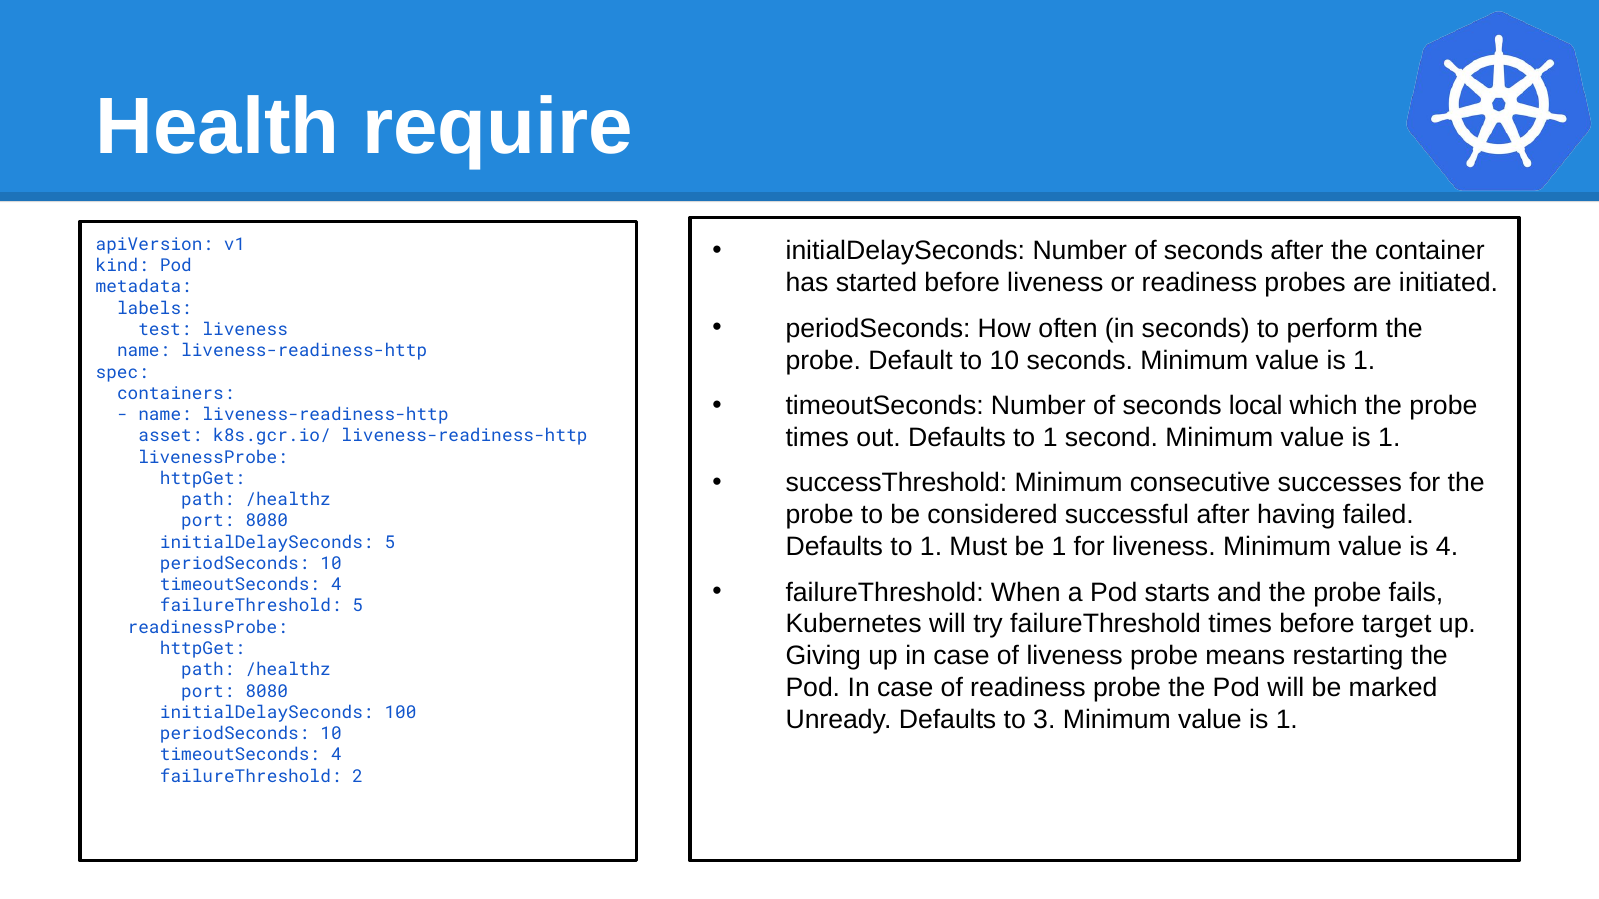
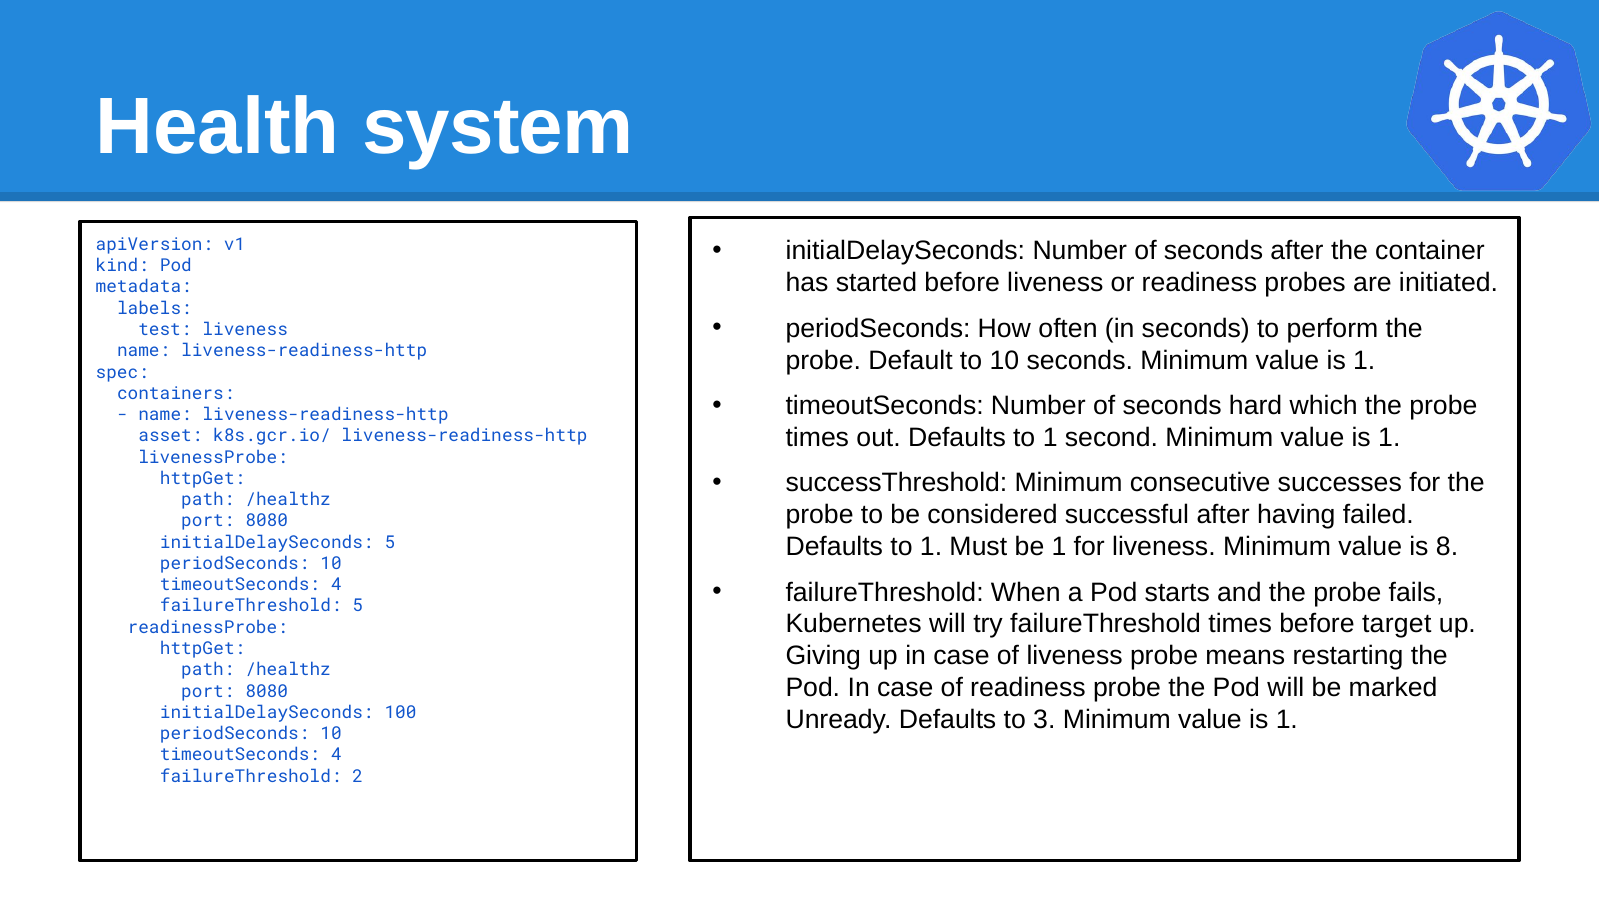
require: require -> system
local: local -> hard
is 4: 4 -> 8
